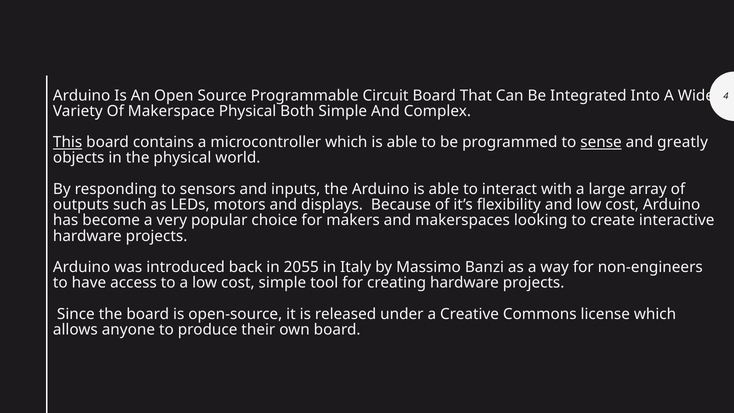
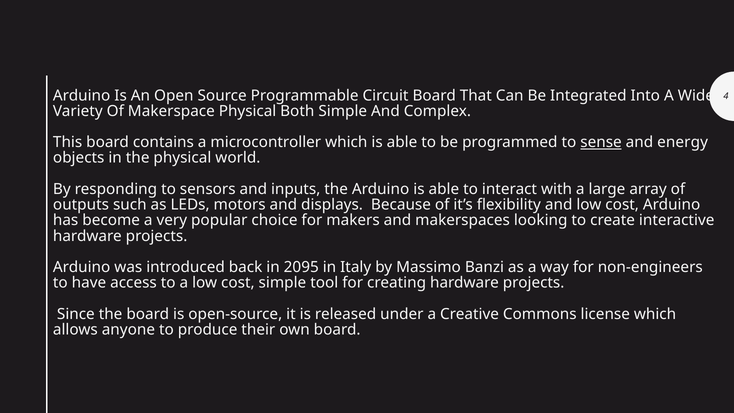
This underline: present -> none
greatly: greatly -> energy
2055: 2055 -> 2095
